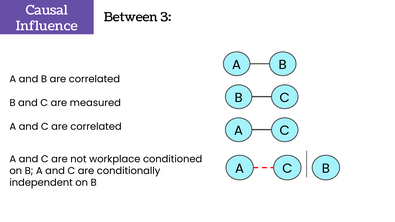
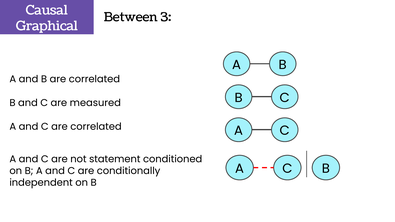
Influence: Influence -> Graphical
workplace: workplace -> statement
